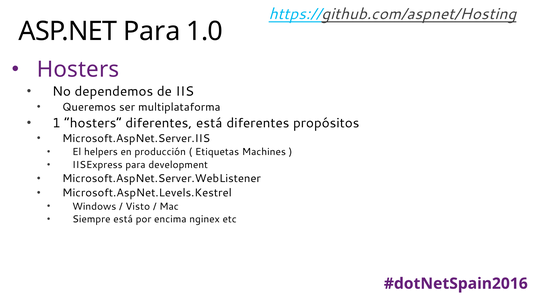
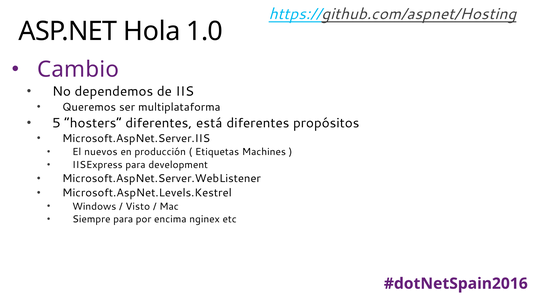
ASP.NET Para: Para -> Hola
Hosters at (78, 69): Hosters -> Cambio
1: 1 -> 5
helpers: helpers -> nuevos
Siempre está: está -> para
